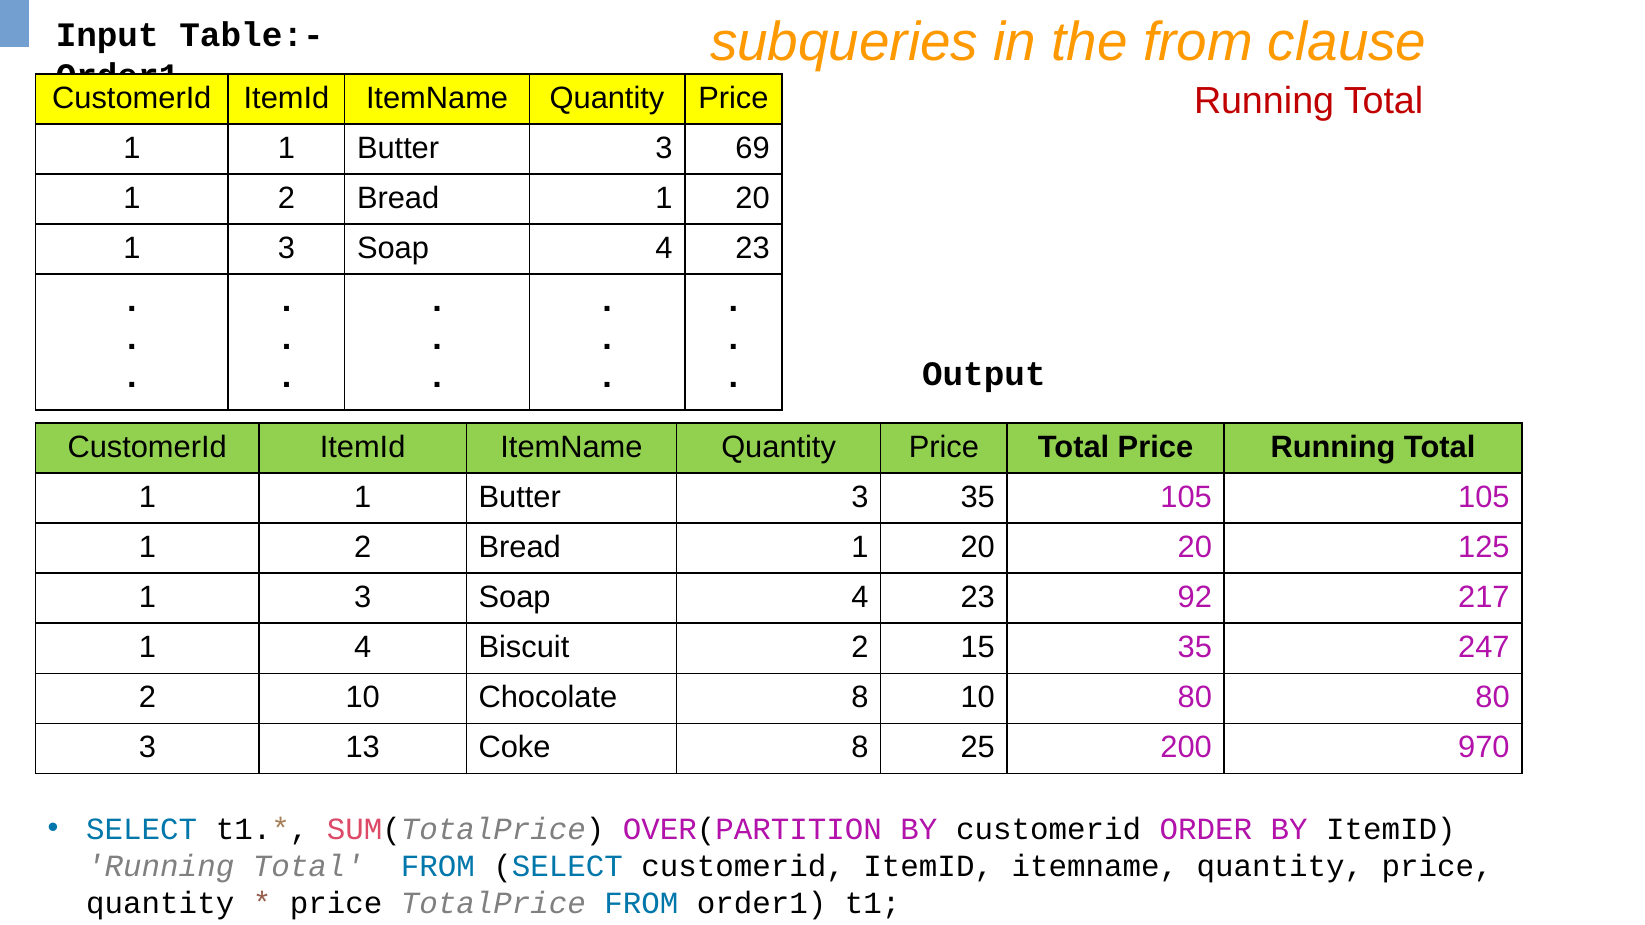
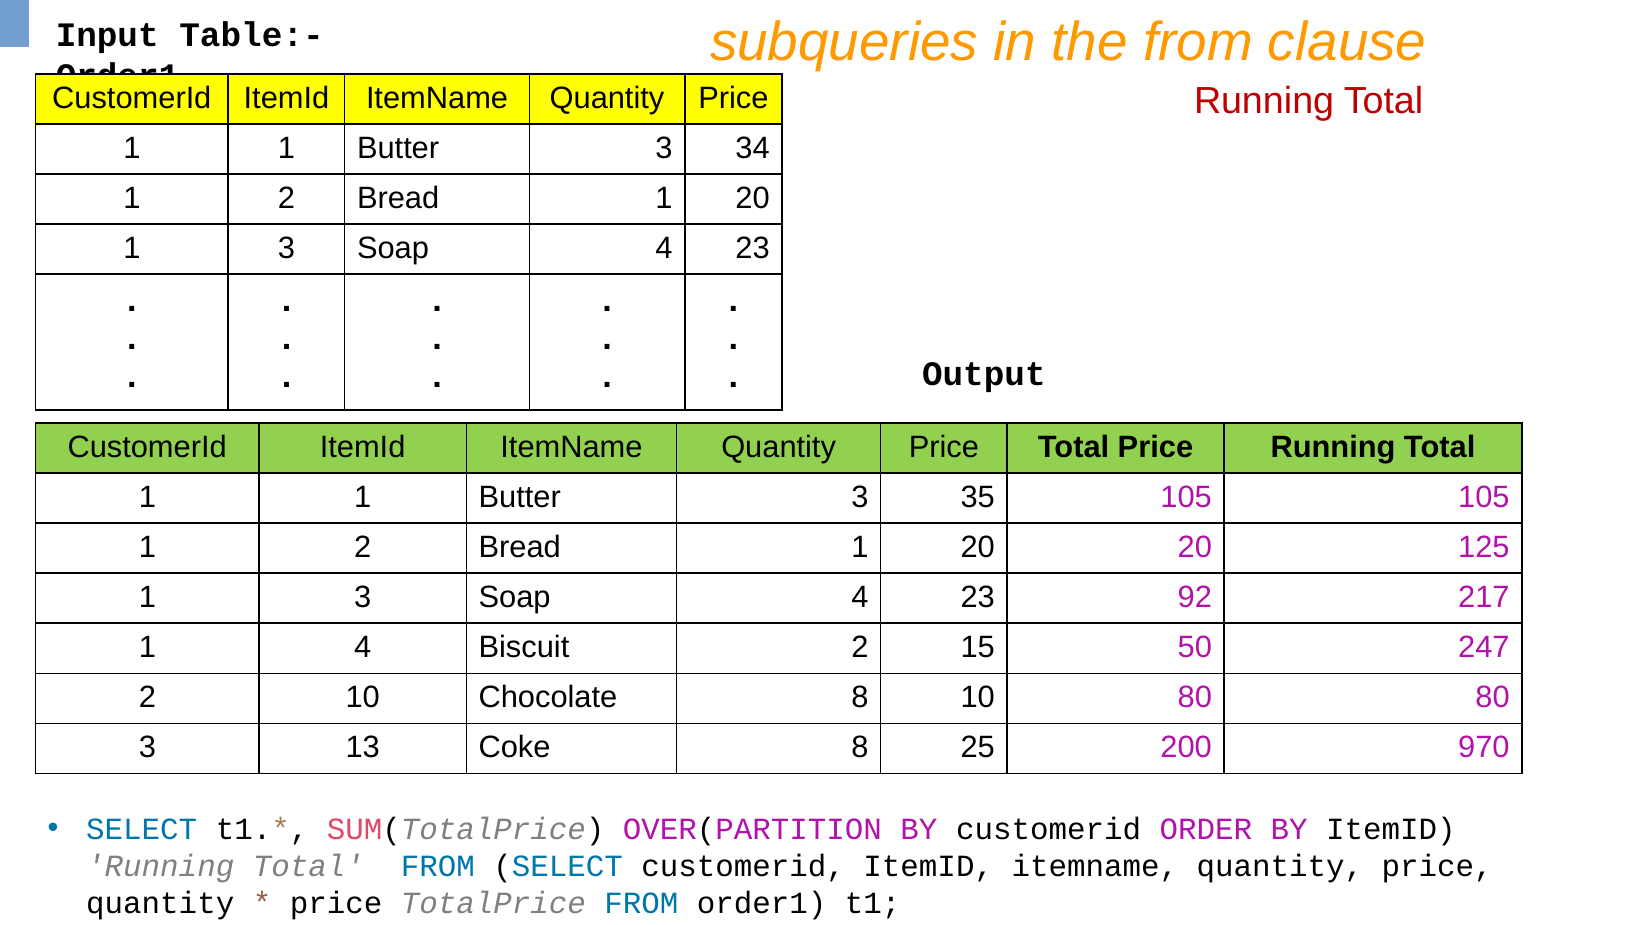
69: 69 -> 34
15 35: 35 -> 50
